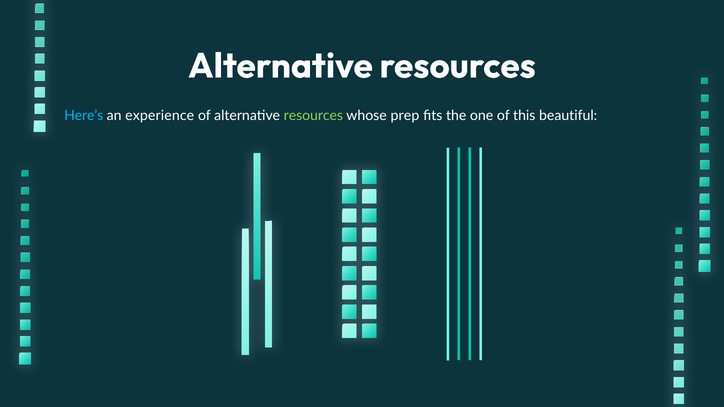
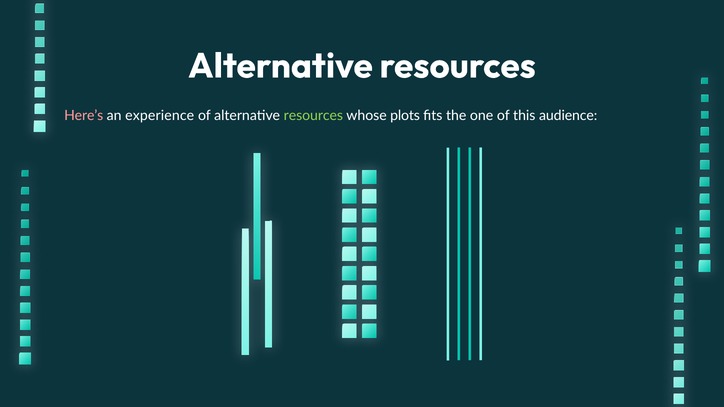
Here’s colour: light blue -> pink
prep: prep -> plots
beautiful: beautiful -> audience
